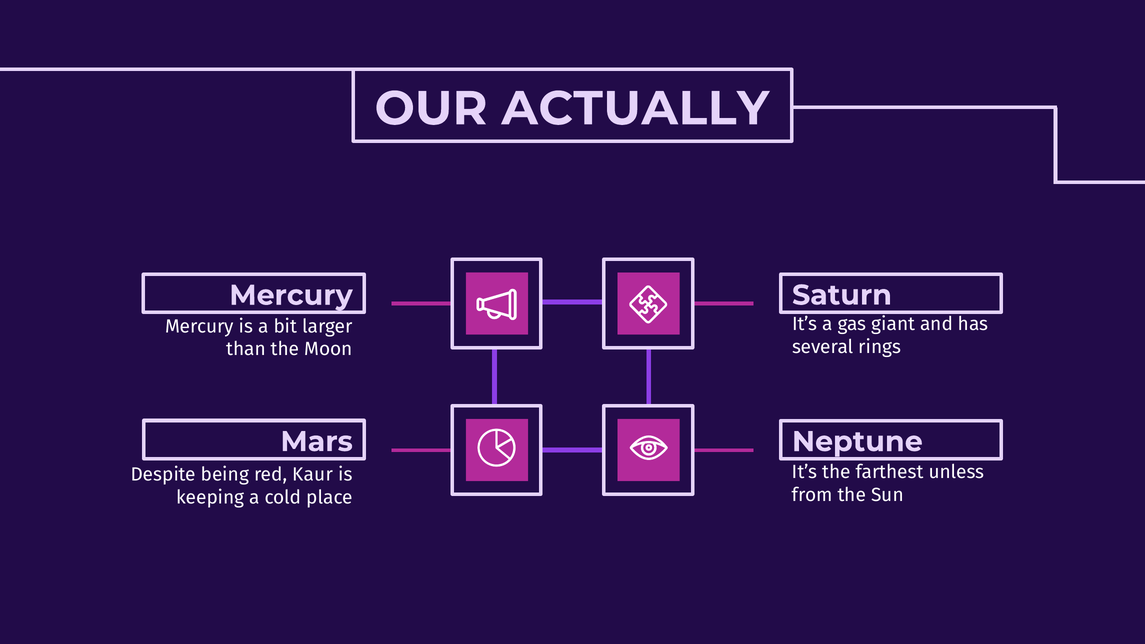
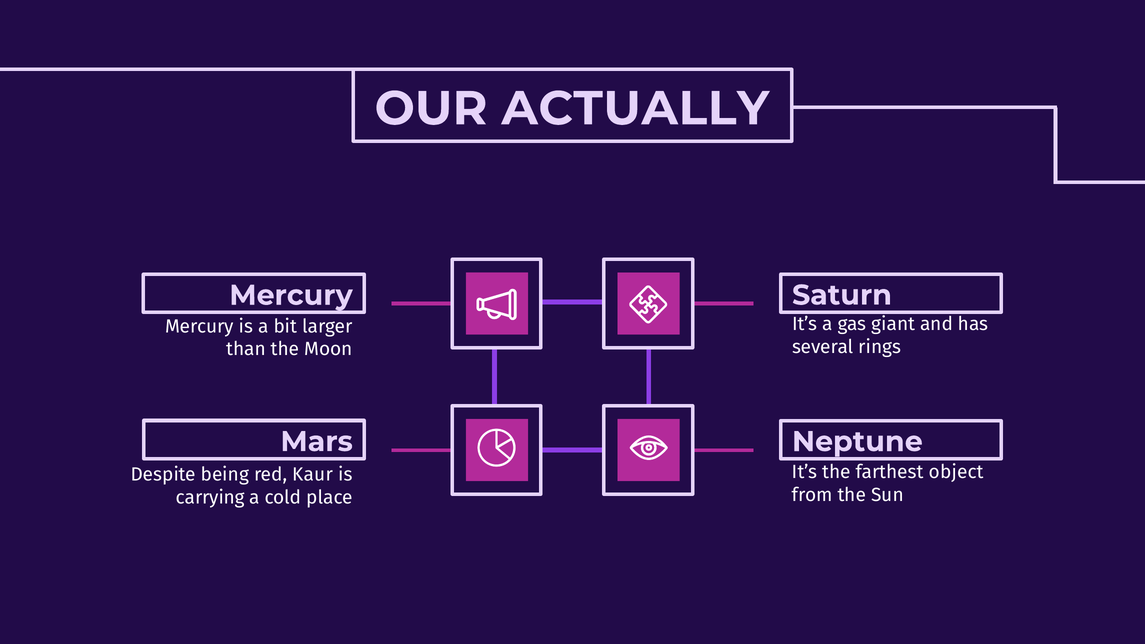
unless: unless -> object
keeping: keeping -> carrying
